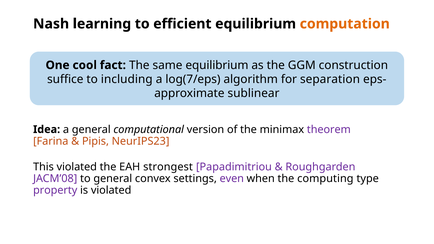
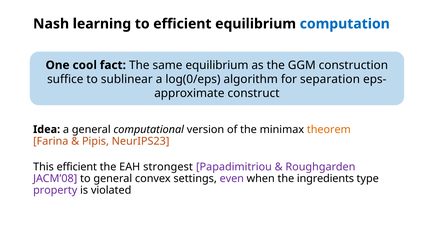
computation colour: orange -> blue
including: including -> sublinear
log(7/eps: log(7/eps -> log(0/eps
sublinear: sublinear -> construct
theorem colour: purple -> orange
This violated: violated -> efficient
computing: computing -> ingredients
